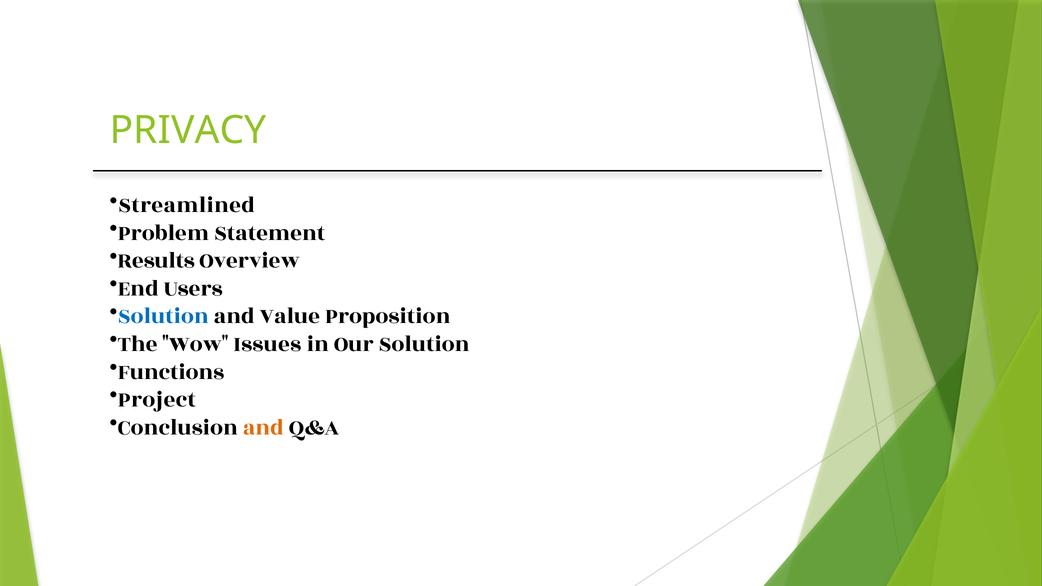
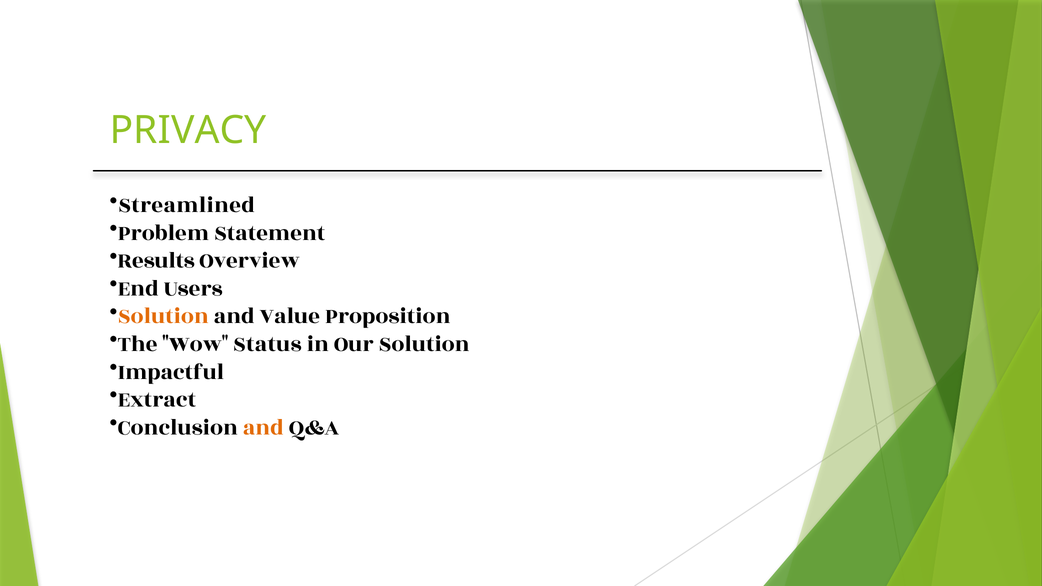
Solution at (163, 316) colour: blue -> orange
Issues: Issues -> Status
Functions: Functions -> Impactful
Project: Project -> Extract
